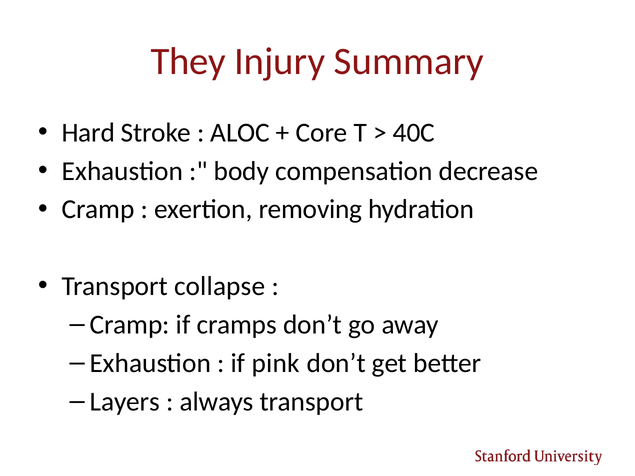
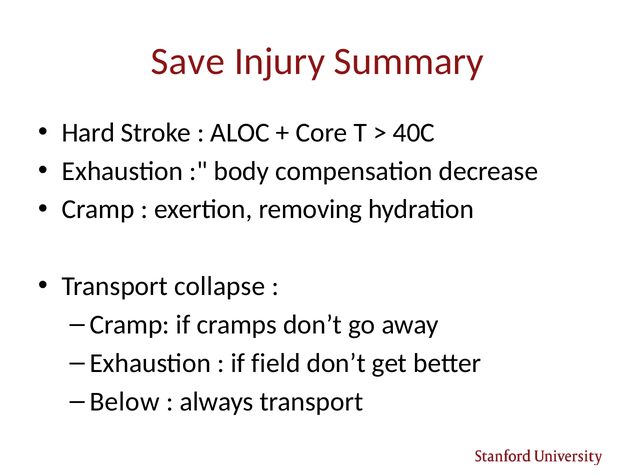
They: They -> Save
pink: pink -> field
Layers: Layers -> Below
